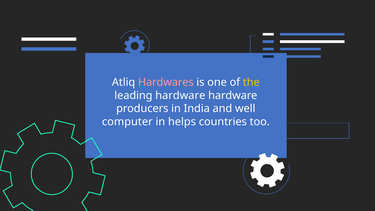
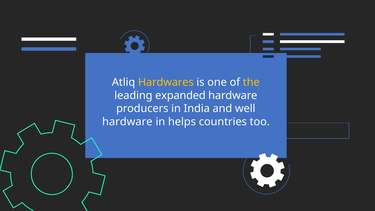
Hardwares colour: pink -> yellow
leading hardware: hardware -> expanded
computer at (127, 122): computer -> hardware
